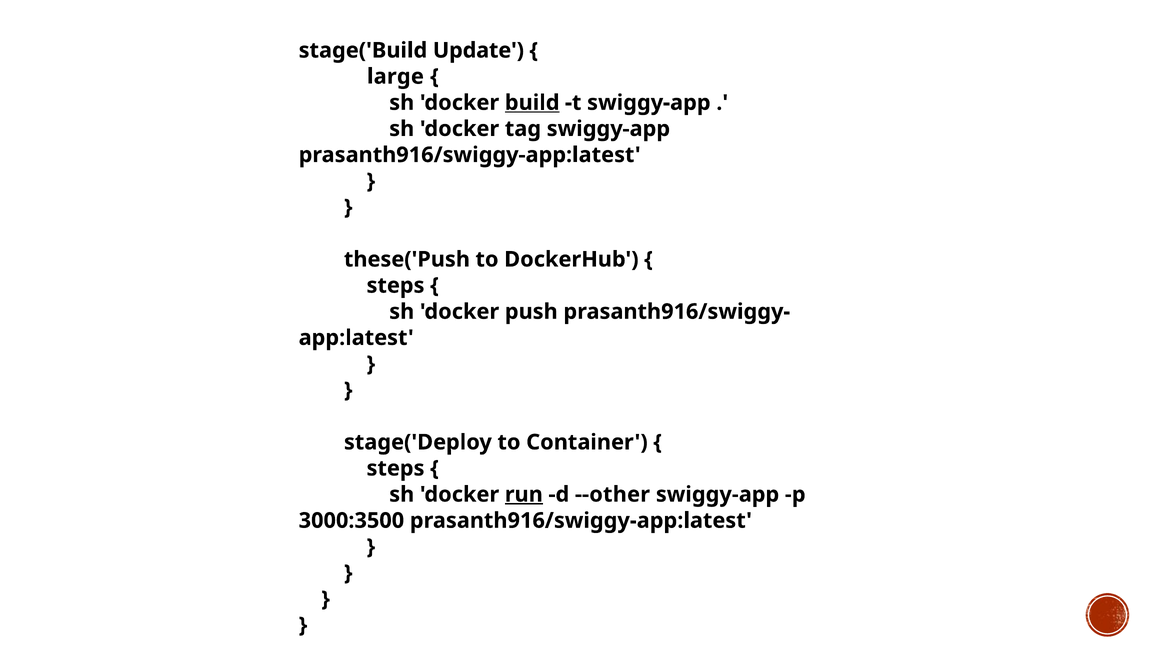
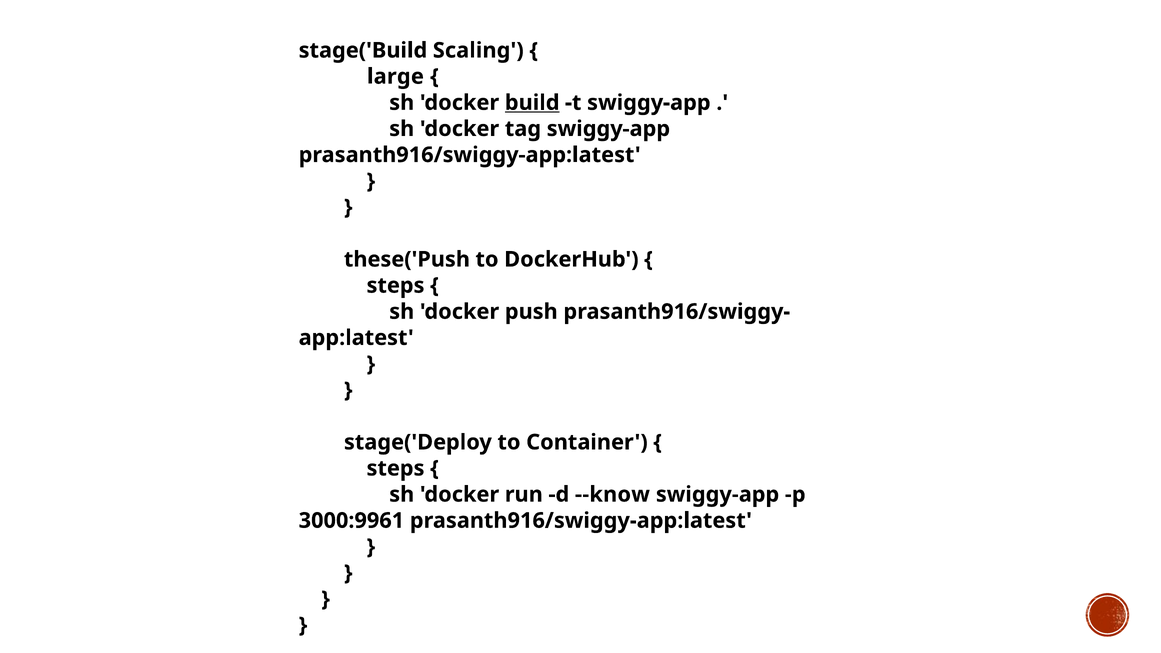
Update: Update -> Scaling
run underline: present -> none
--other: --other -> --know
3000:3500: 3000:3500 -> 3000:9961
